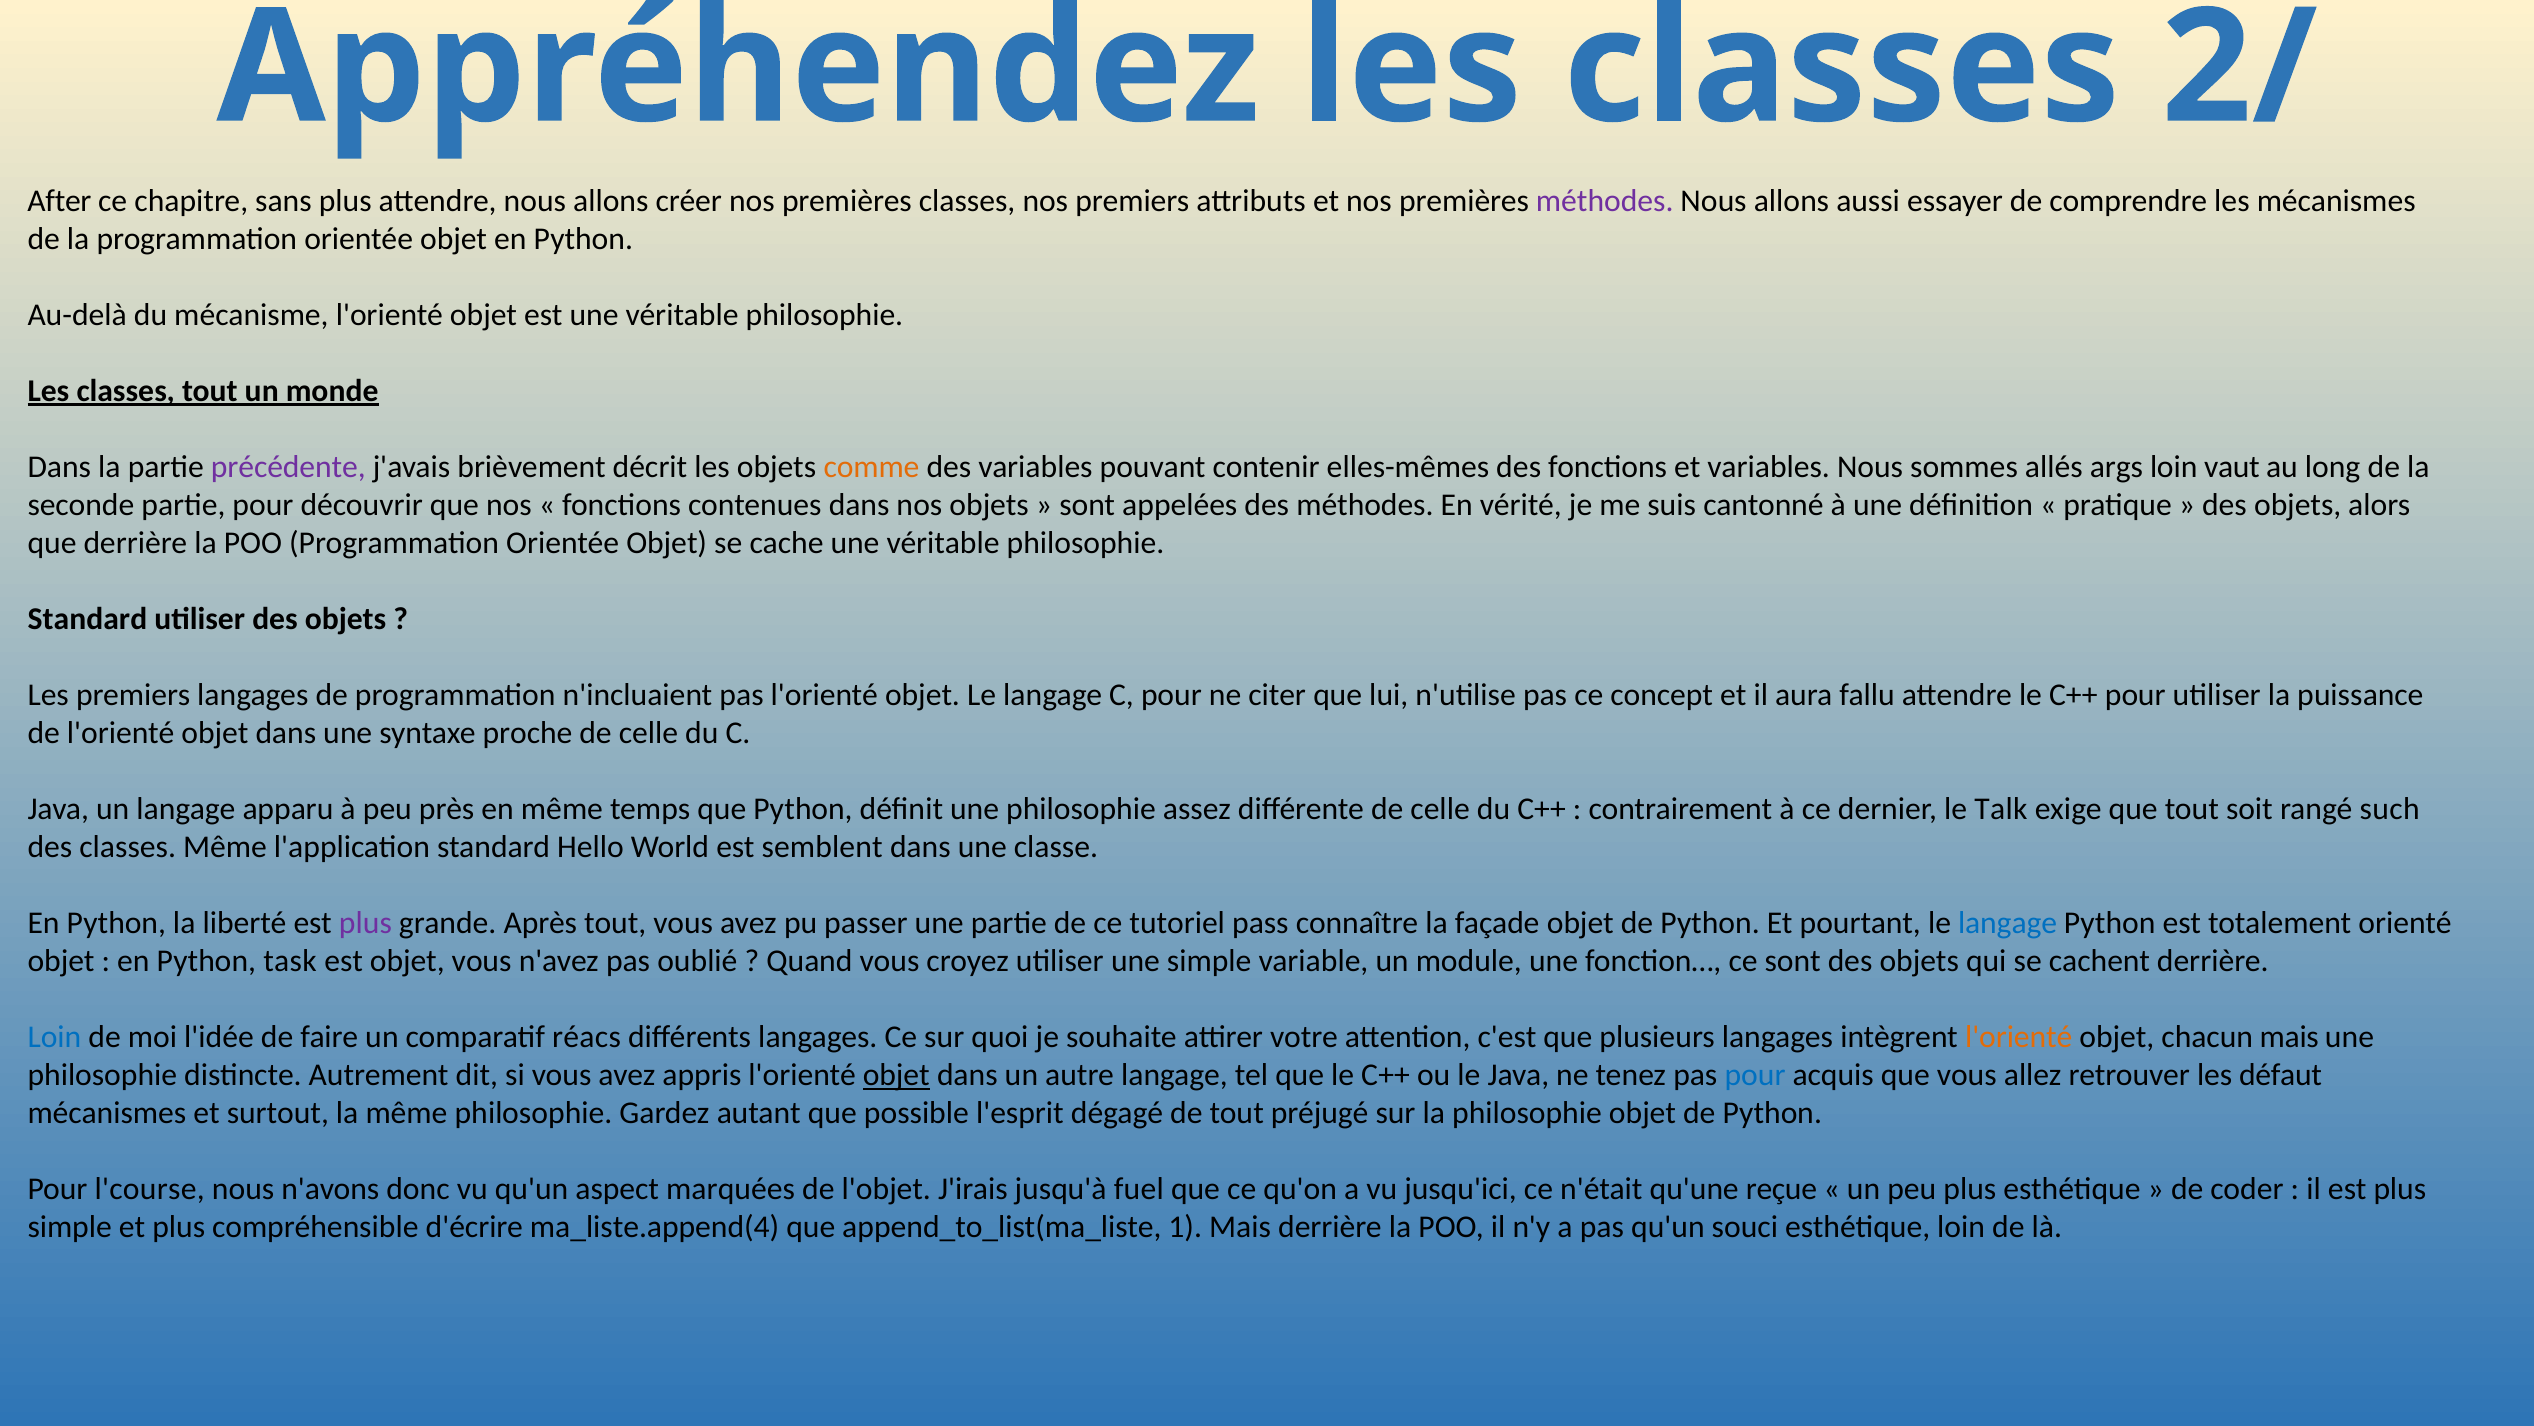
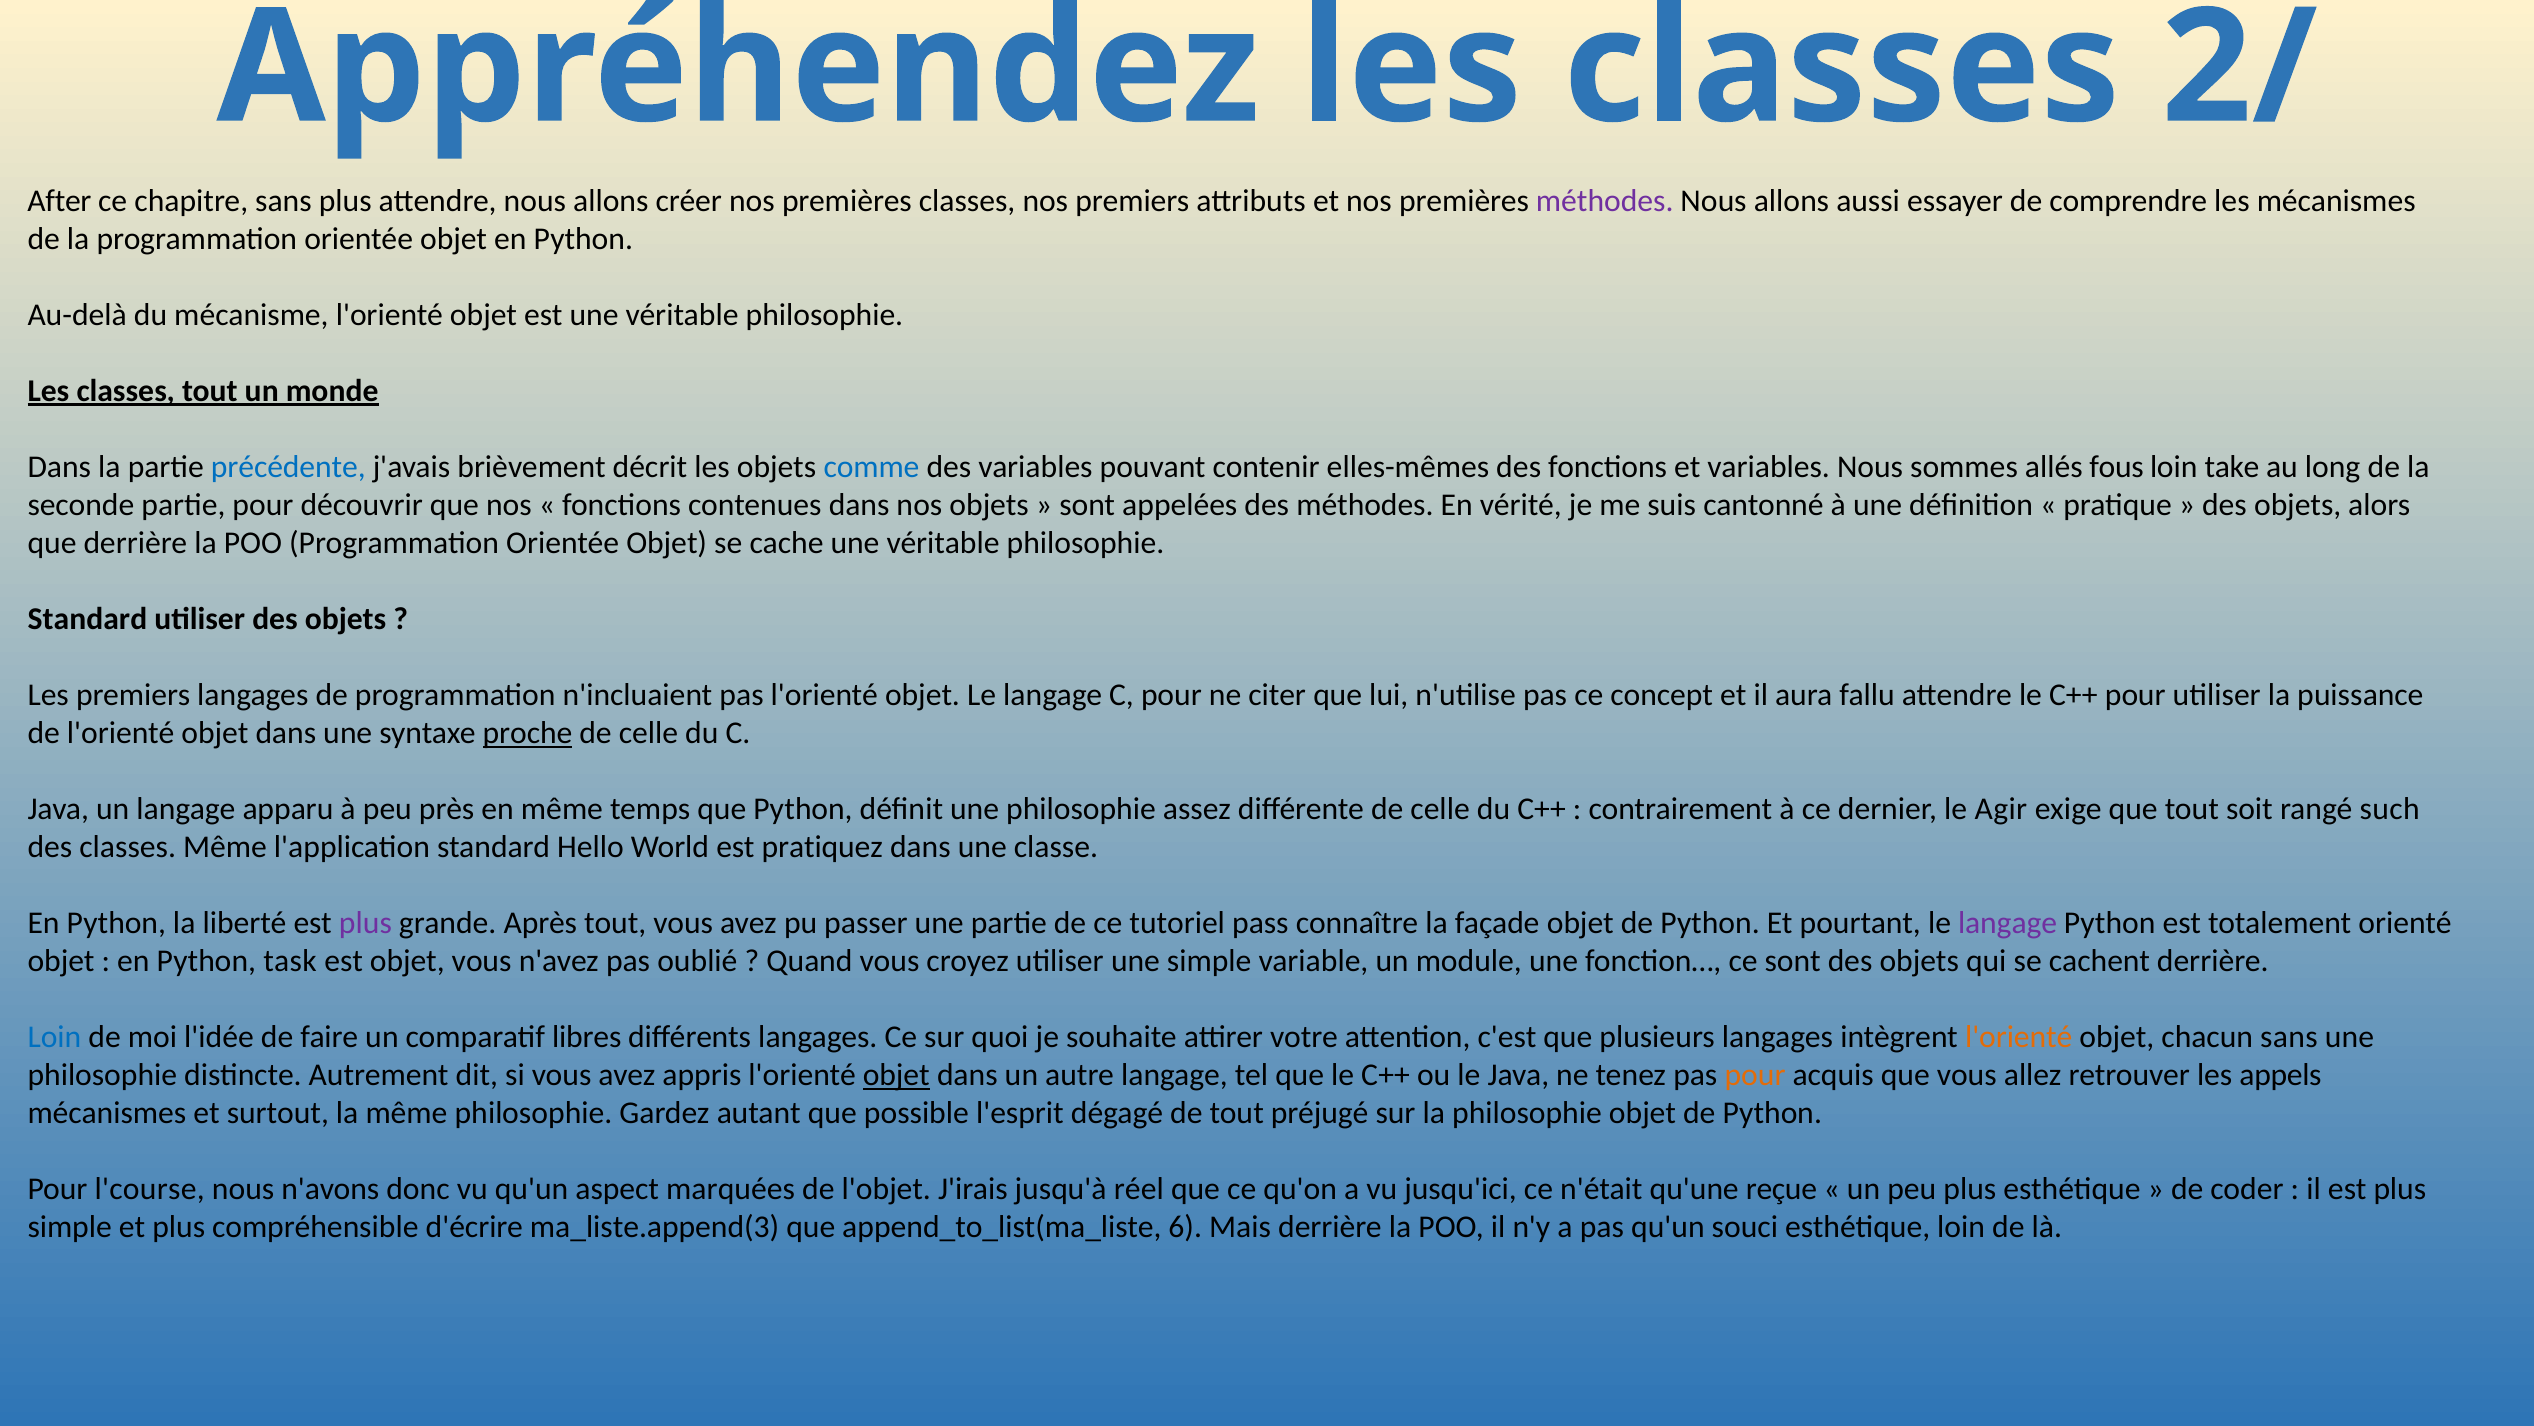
précédente colour: purple -> blue
comme colour: orange -> blue
args: args -> fous
vaut: vaut -> take
proche underline: none -> present
Talk: Talk -> Agir
semblent: semblent -> pratiquez
langage at (2008, 923) colour: blue -> purple
réacs: réacs -> libres
chacun mais: mais -> sans
pour at (1755, 1075) colour: blue -> orange
défaut: défaut -> appels
fuel: fuel -> réel
ma_liste.append(4: ma_liste.append(4 -> ma_liste.append(3
1: 1 -> 6
